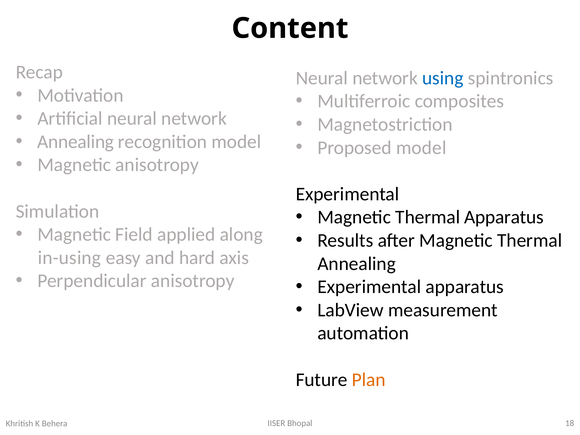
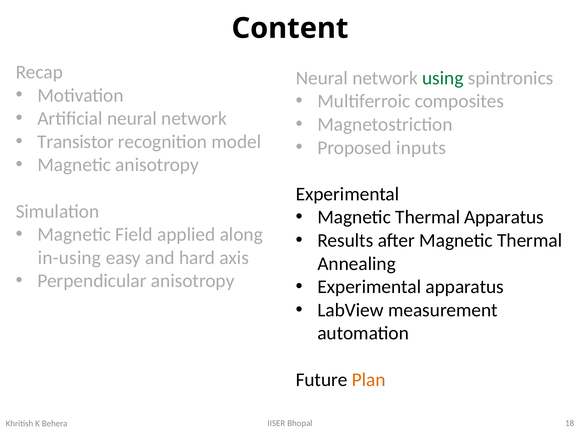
using colour: blue -> green
Annealing at (76, 142): Annealing -> Transistor
Proposed model: model -> inputs
